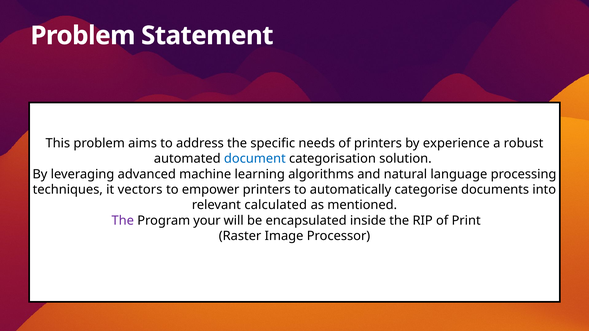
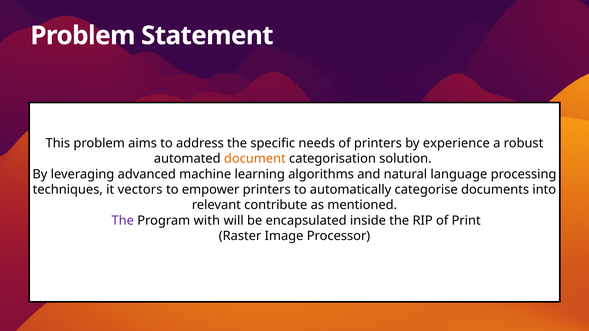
document colour: blue -> orange
calculated: calculated -> contribute
your: your -> with
